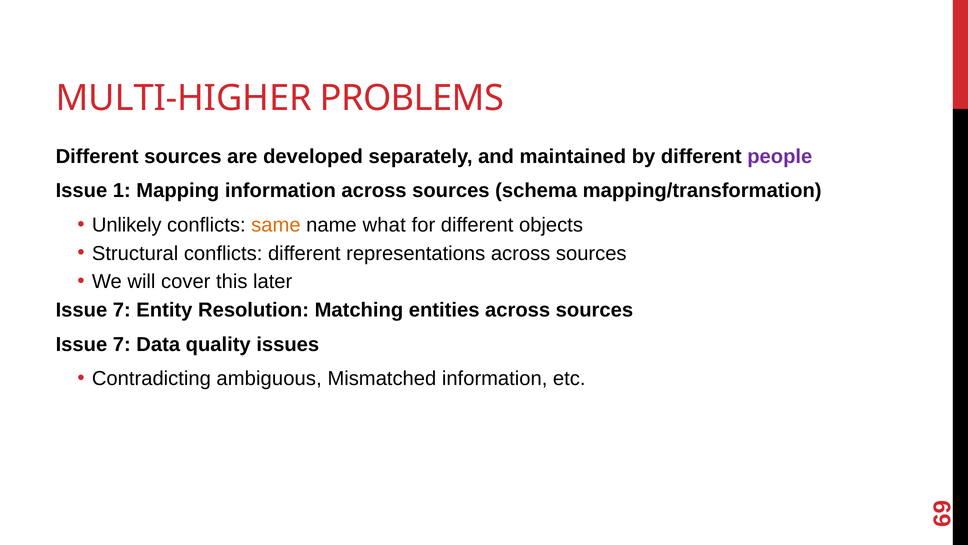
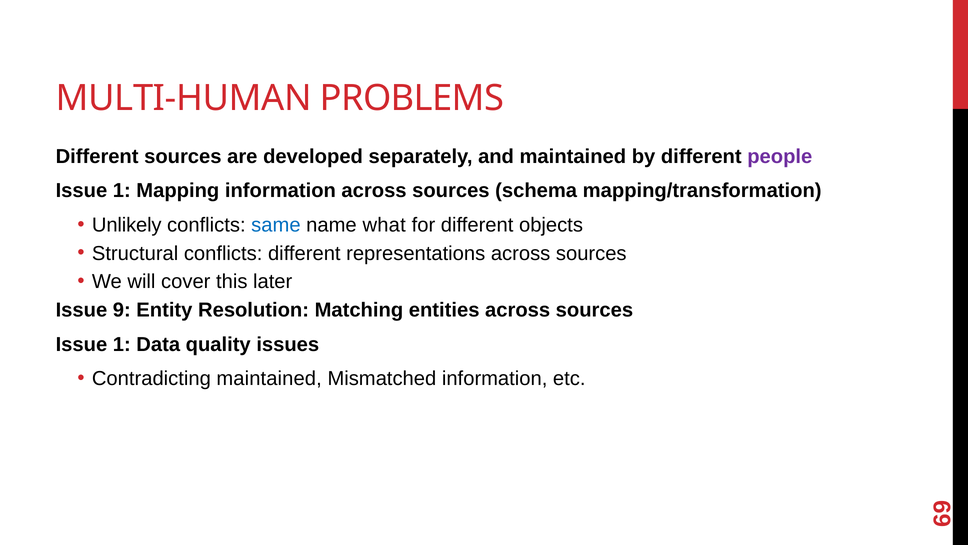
MULTI-HIGHER: MULTI-HIGHER -> MULTI-HUMAN
same colour: orange -> blue
7 at (122, 310): 7 -> 9
7 at (122, 344): 7 -> 1
Contradicting ambiguous: ambiguous -> maintained
